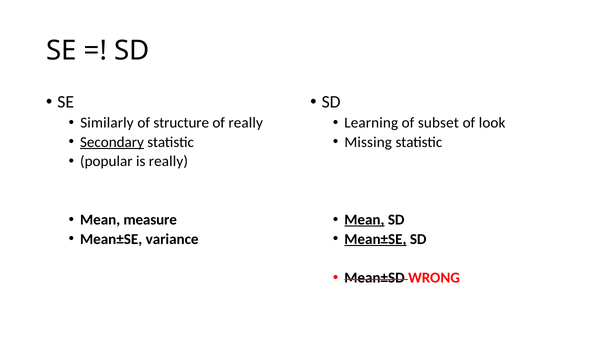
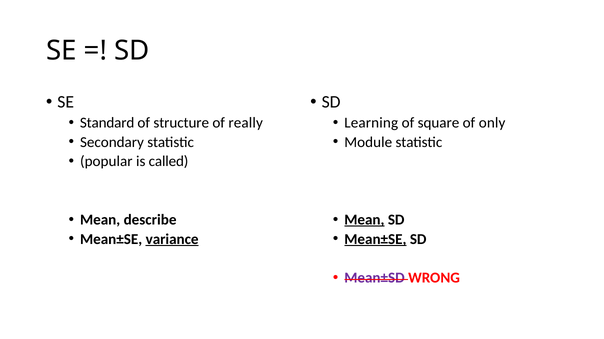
Similarly: Similarly -> Standard
subset: subset -> square
look: look -> only
Secondary underline: present -> none
Missing: Missing -> Module
is really: really -> called
measure: measure -> describe
variance underline: none -> present
Mean±SD colour: black -> purple
